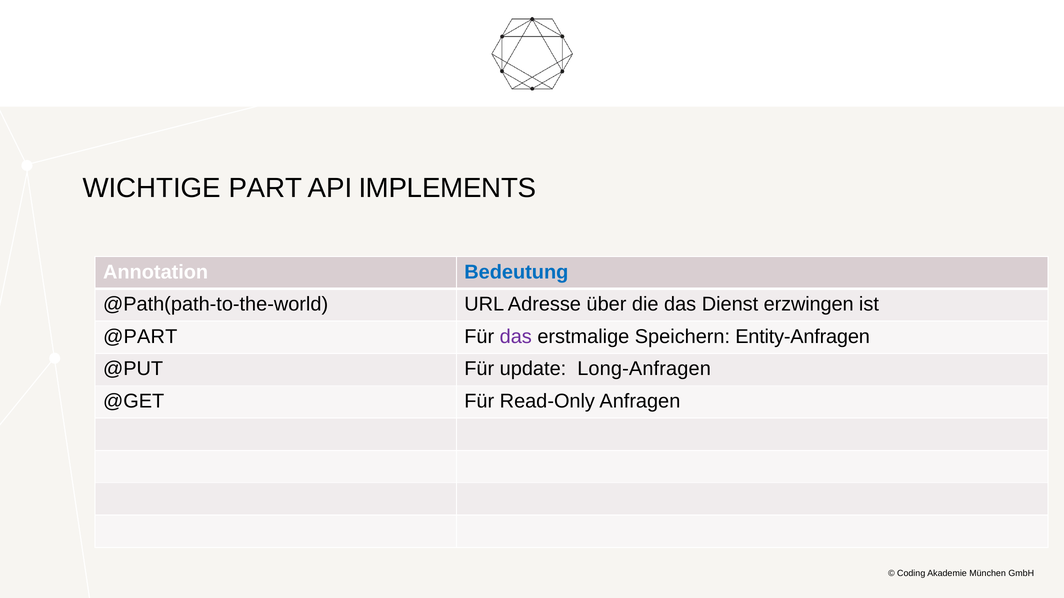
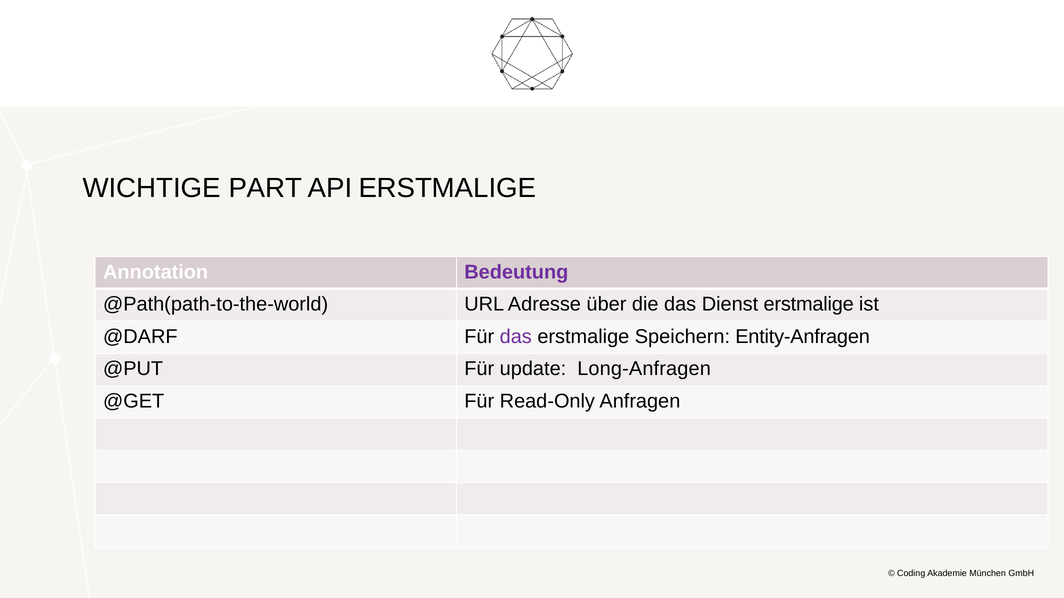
API IMPLEMENTS: IMPLEMENTS -> ERSTMALIGE
Bedeutung colour: blue -> purple
Dienst erzwingen: erzwingen -> erstmalige
@PART: @PART -> @DARF
